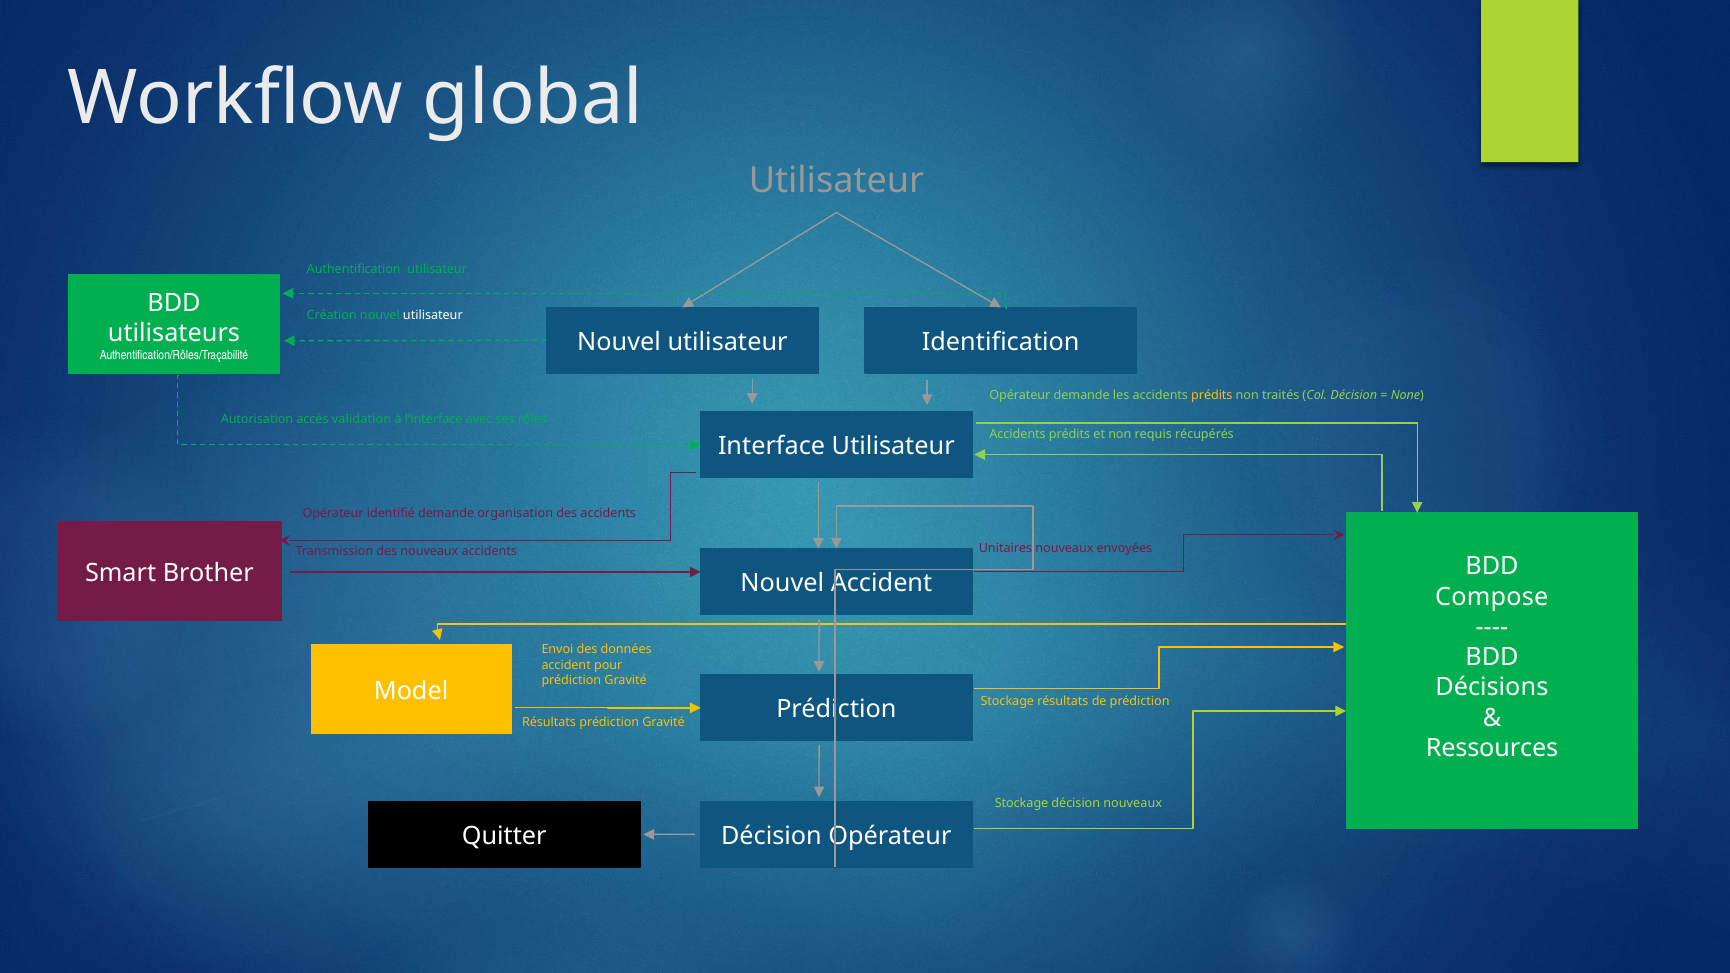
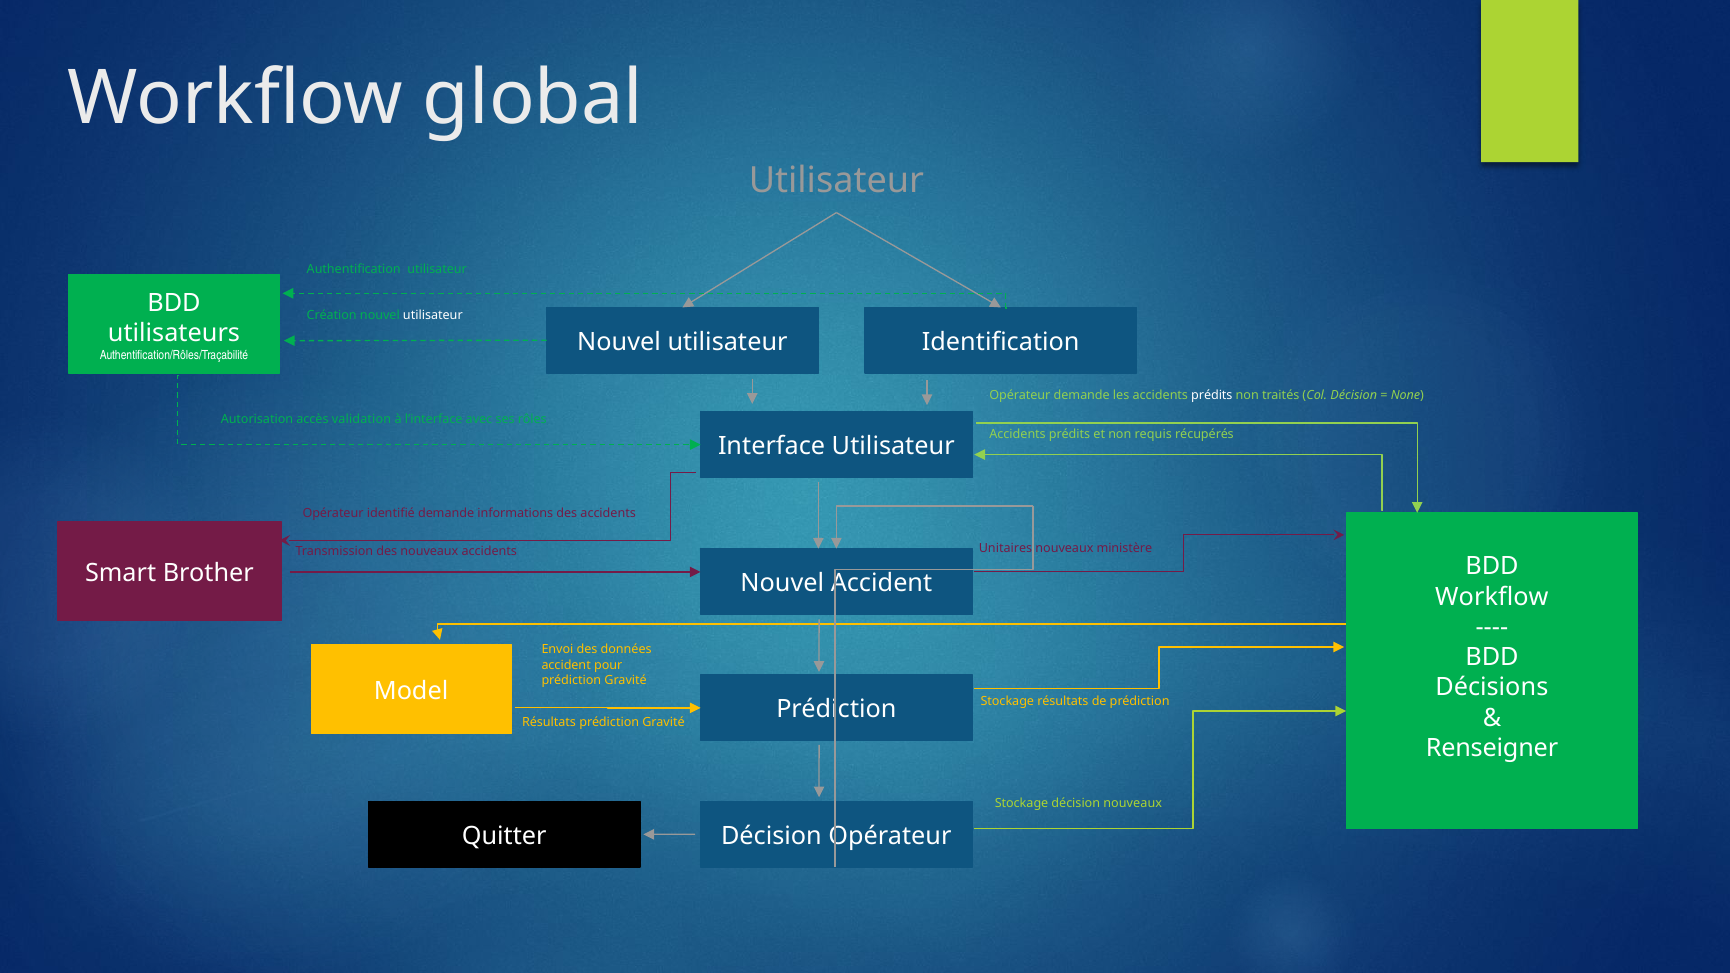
prédits at (1212, 396) colour: yellow -> white
organisation: organisation -> informations
envoyées: envoyées -> ministère
Compose at (1492, 597): Compose -> Workflow
Ressources: Ressources -> Renseigner
